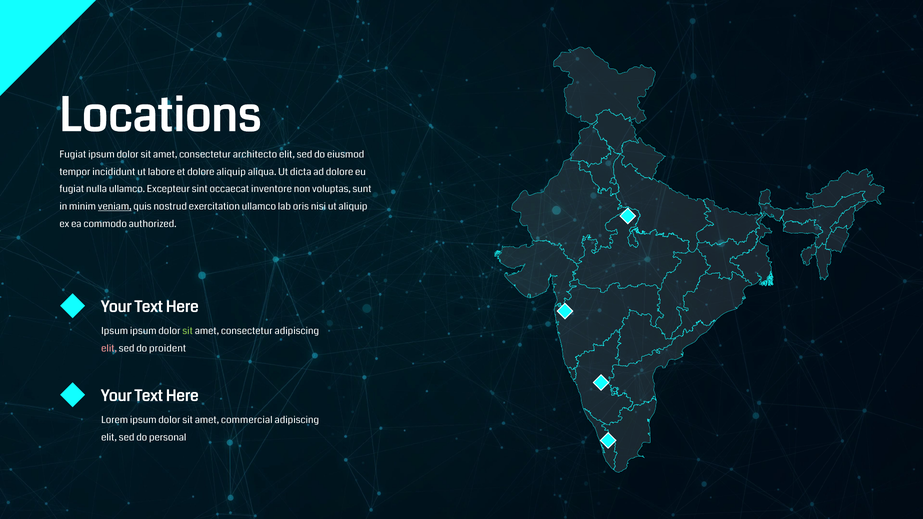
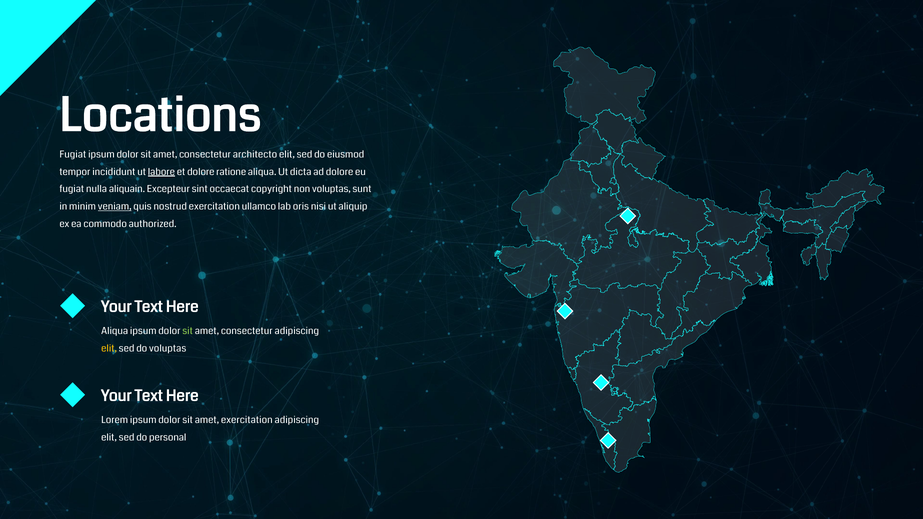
labore underline: none -> present
dolore aliquip: aliquip -> ratione
nulla ullamco: ullamco -> aliquain
inventore: inventore -> copyright
Ipsum at (115, 331): Ipsum -> Aliqua
elit at (109, 349) colour: pink -> yellow
do proident: proident -> voluptas
amet commercial: commercial -> exercitation
